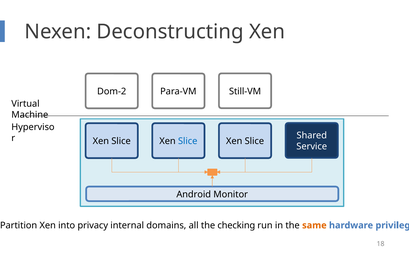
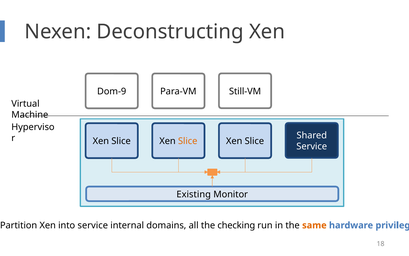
Dom-2: Dom-2 -> Dom-9
Slice at (188, 141) colour: blue -> orange
Android: Android -> Existing
into privacy: privacy -> service
